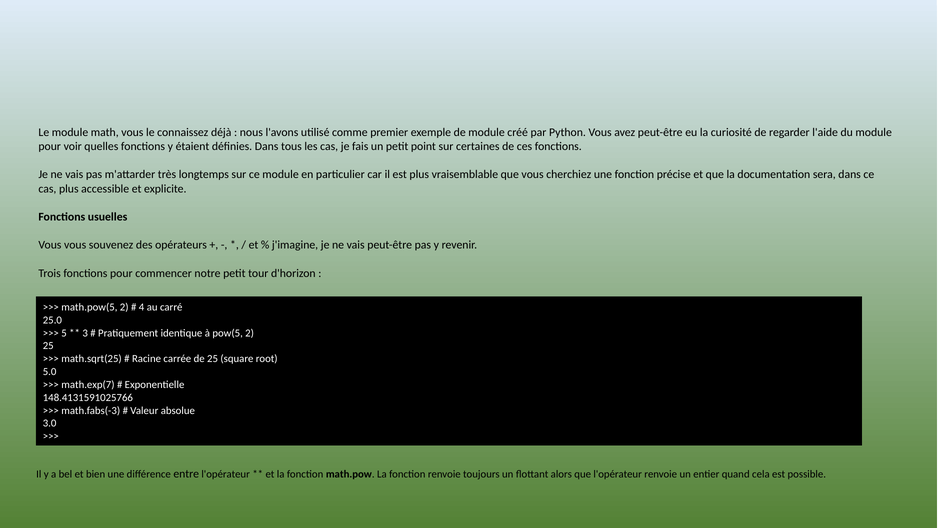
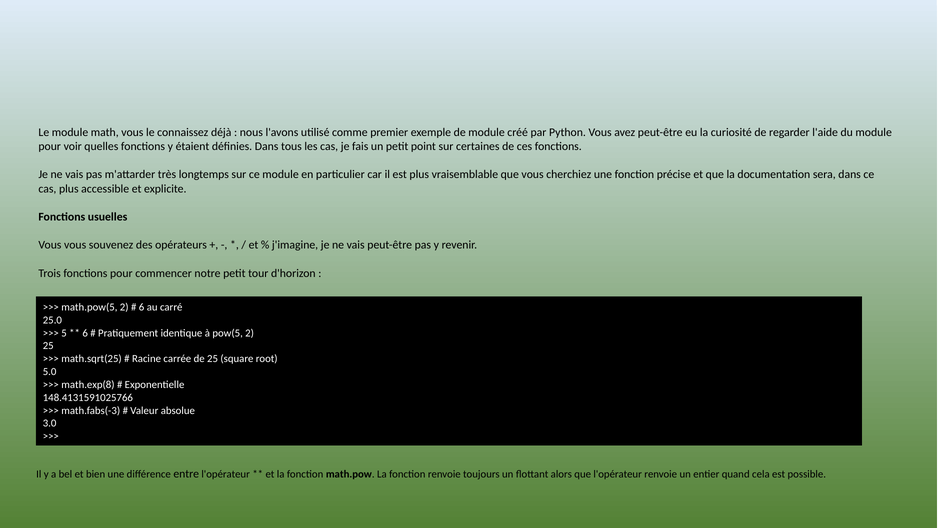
4 at (142, 307): 4 -> 6
3 at (85, 333): 3 -> 6
math.exp(7: math.exp(7 -> math.exp(8
